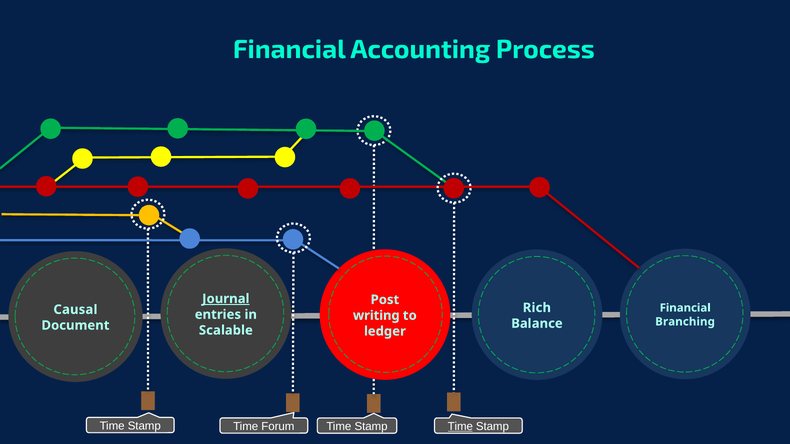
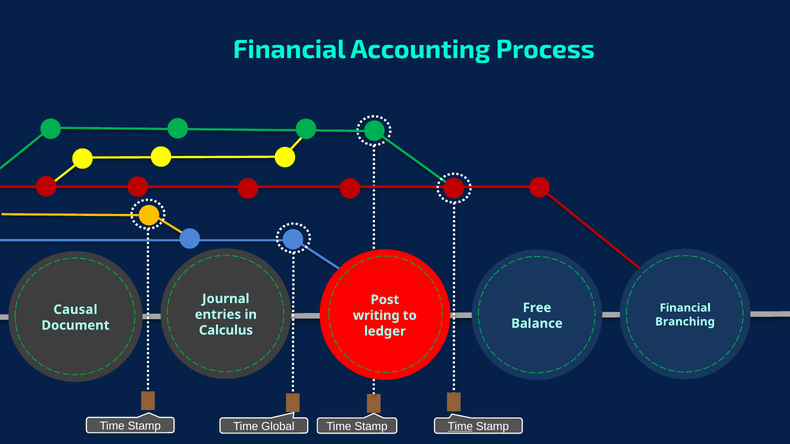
Journal underline: present -> none
Rich: Rich -> Free
Scalable: Scalable -> Calculus
Forum: Forum -> Global
